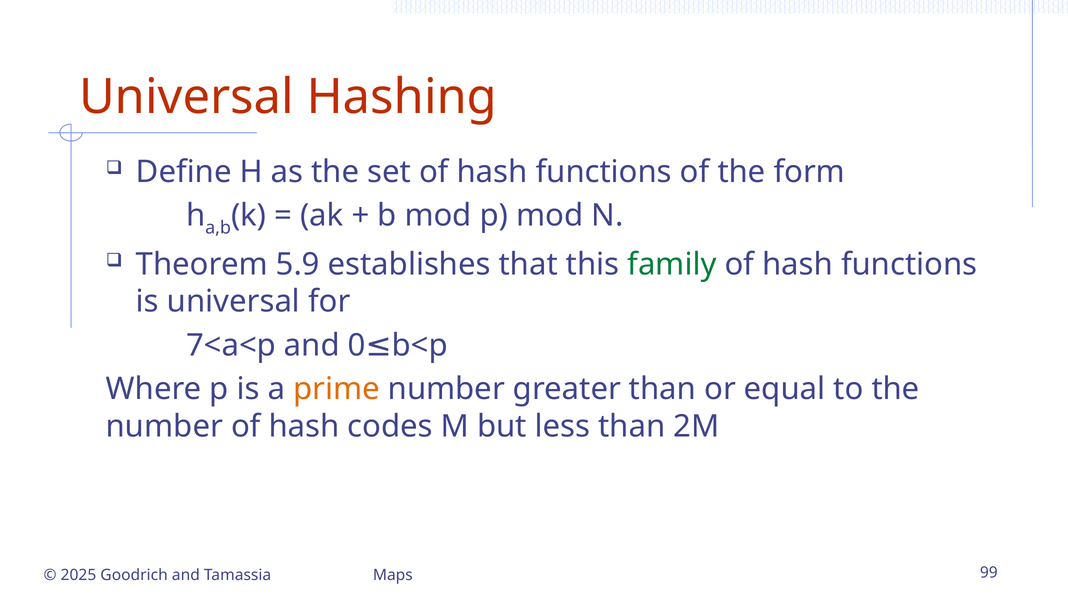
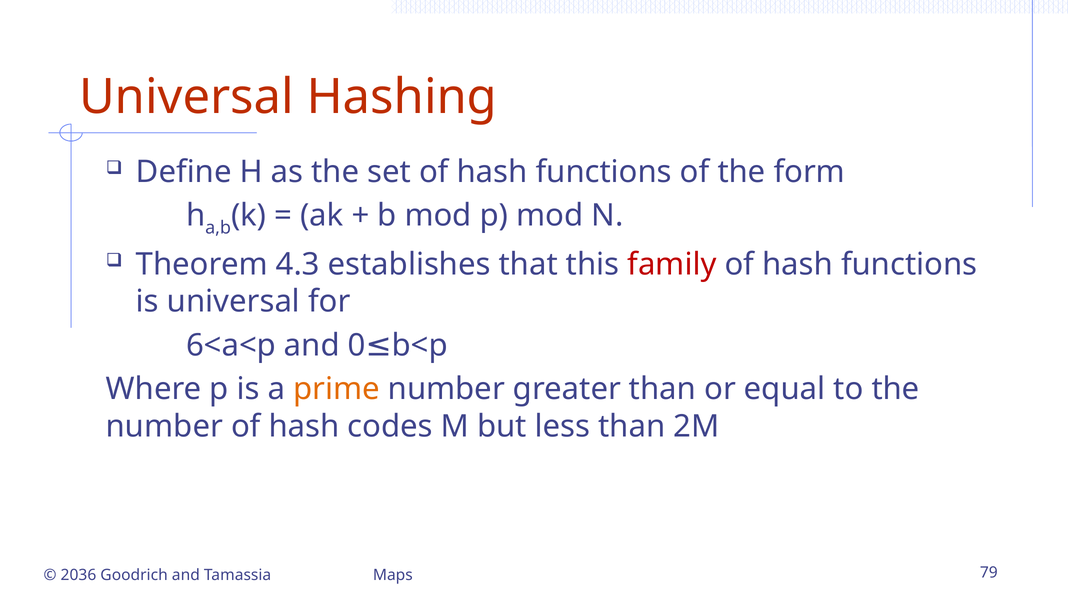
5.9: 5.9 -> 4.3
family colour: green -> red
7<a<p: 7<a<p -> 6<a<p
2025: 2025 -> 2036
99: 99 -> 79
